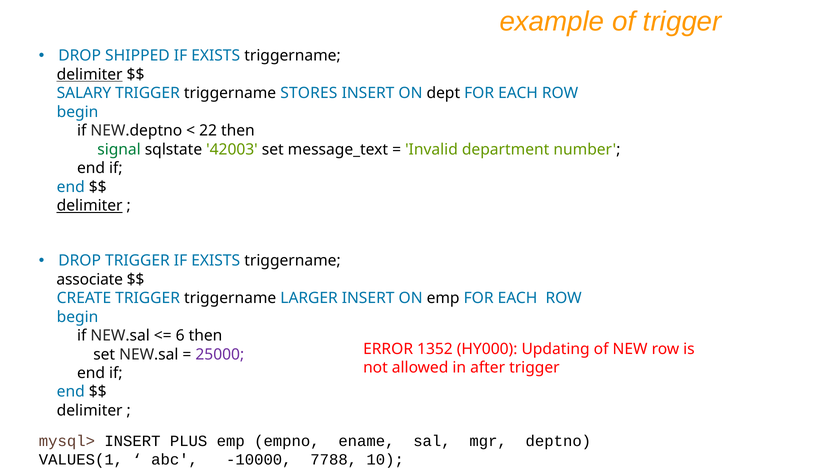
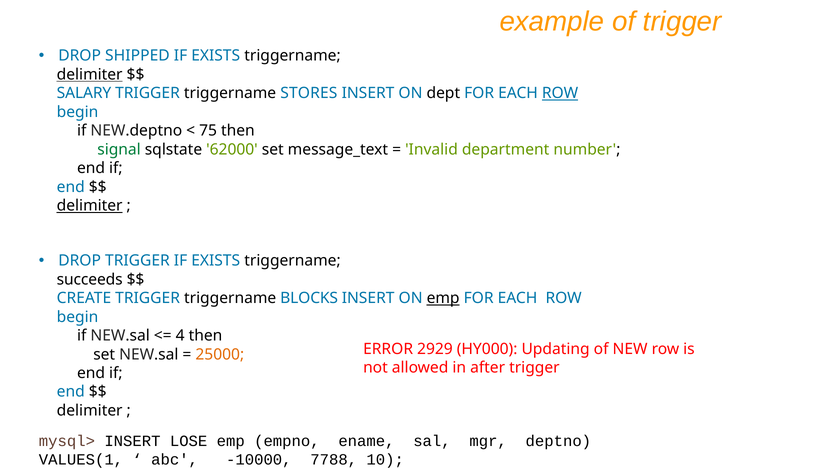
ROW at (560, 93) underline: none -> present
22: 22 -> 75
42003: 42003 -> 62000
associate: associate -> succeeds
LARGER: LARGER -> BLOCKS
emp at (443, 298) underline: none -> present
6: 6 -> 4
1352: 1352 -> 2929
25000 colour: purple -> orange
PLUS: PLUS -> LOSE
